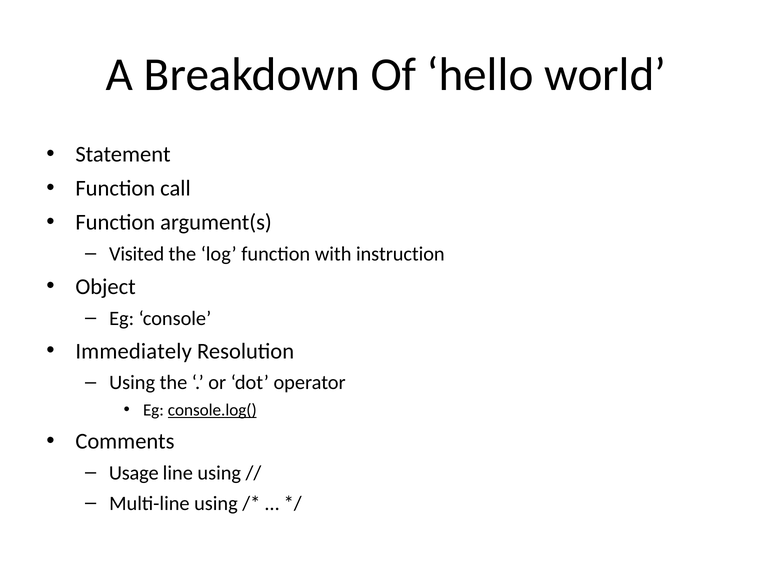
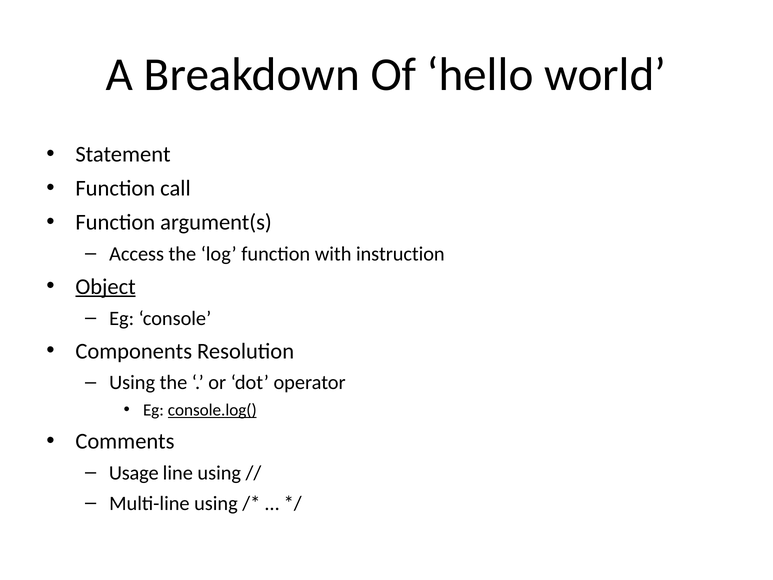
Visited: Visited -> Access
Object underline: none -> present
Immediately: Immediately -> Components
